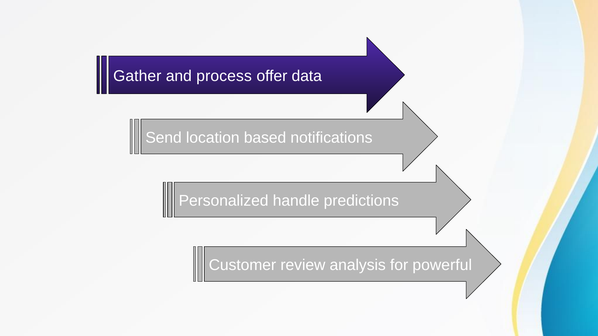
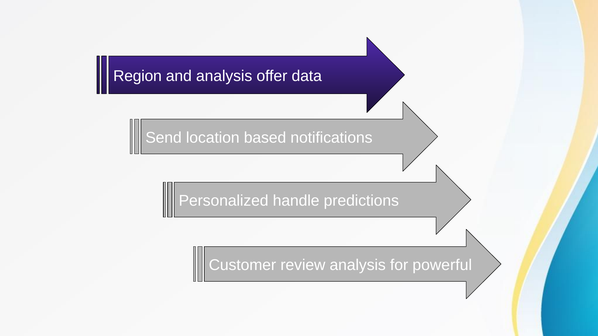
Gather: Gather -> Region
and process: process -> analysis
